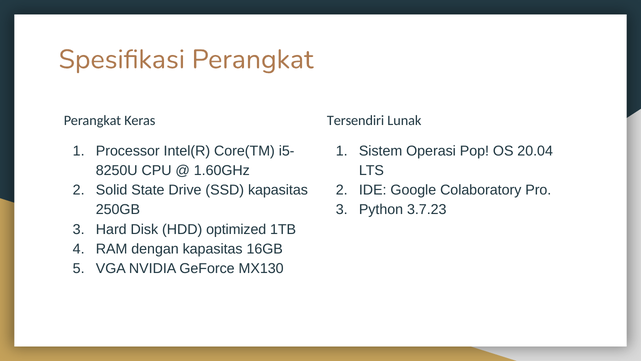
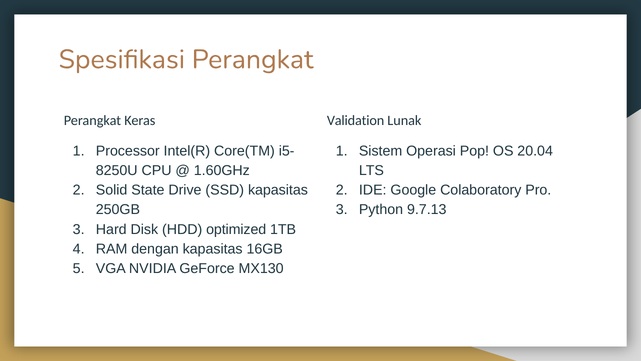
Tersendiri: Tersendiri -> Validation
3.7.23: 3.7.23 -> 9.7.13
